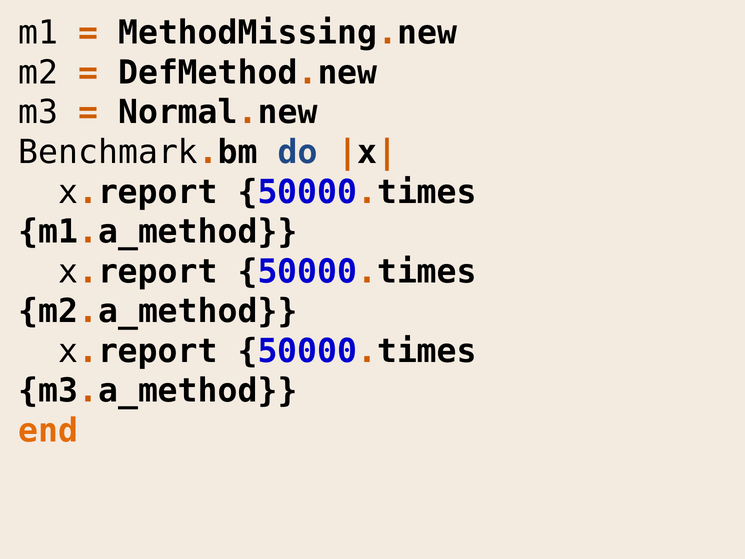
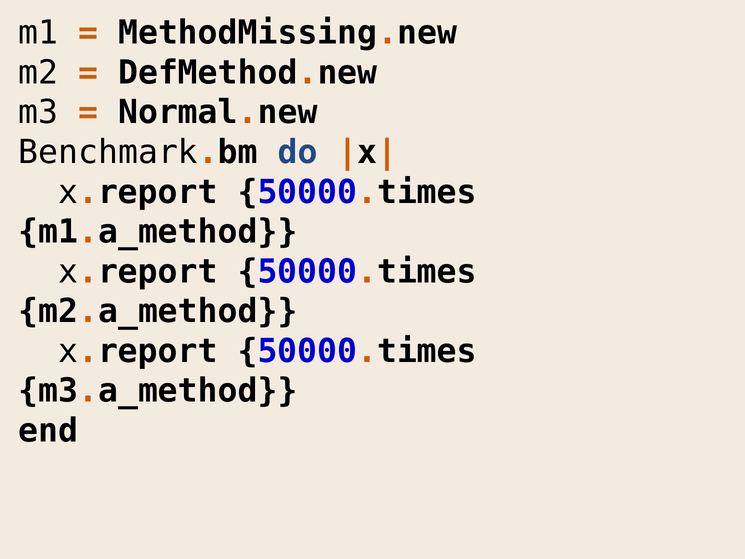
end colour: orange -> black
